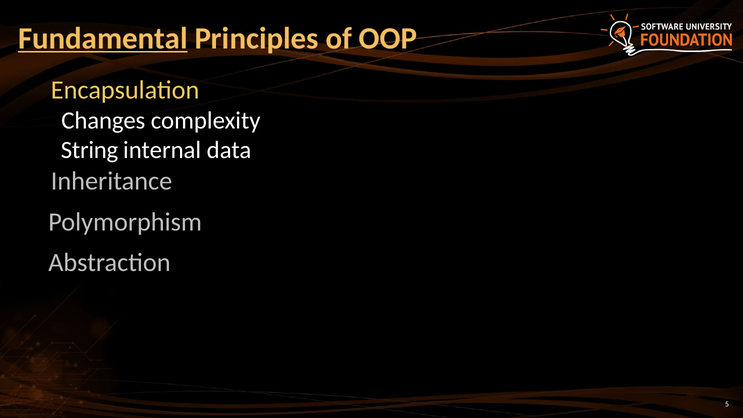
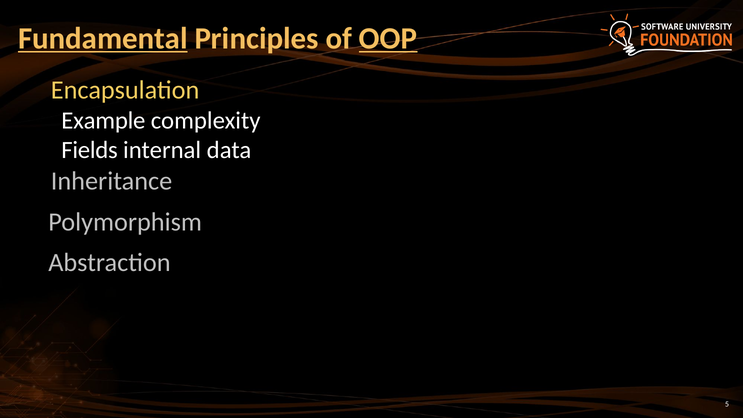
OOP underline: none -> present
Changes: Changes -> Example
String: String -> Fields
